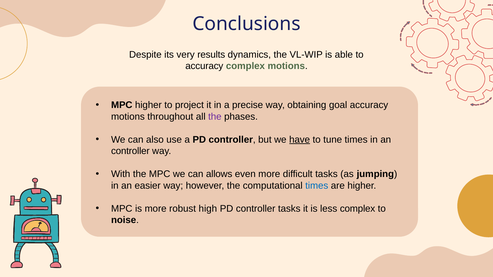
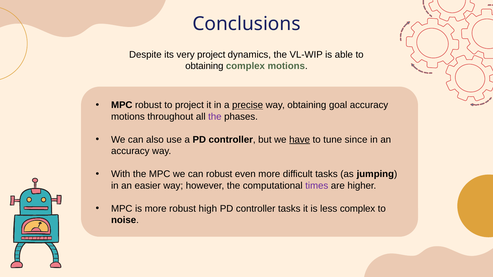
very results: results -> project
accuracy at (204, 66): accuracy -> obtaining
MPC higher: higher -> robust
precise underline: none -> present
tune times: times -> since
controller at (130, 151): controller -> accuracy
can allows: allows -> robust
times at (317, 186) colour: blue -> purple
